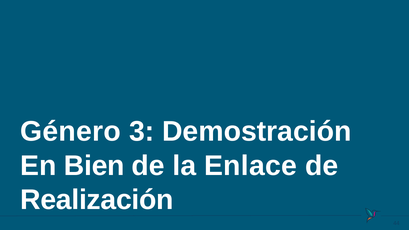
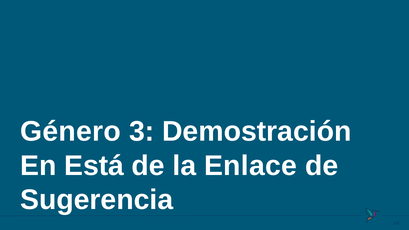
Bien: Bien -> Está
Realización: Realización -> Sugerencia
